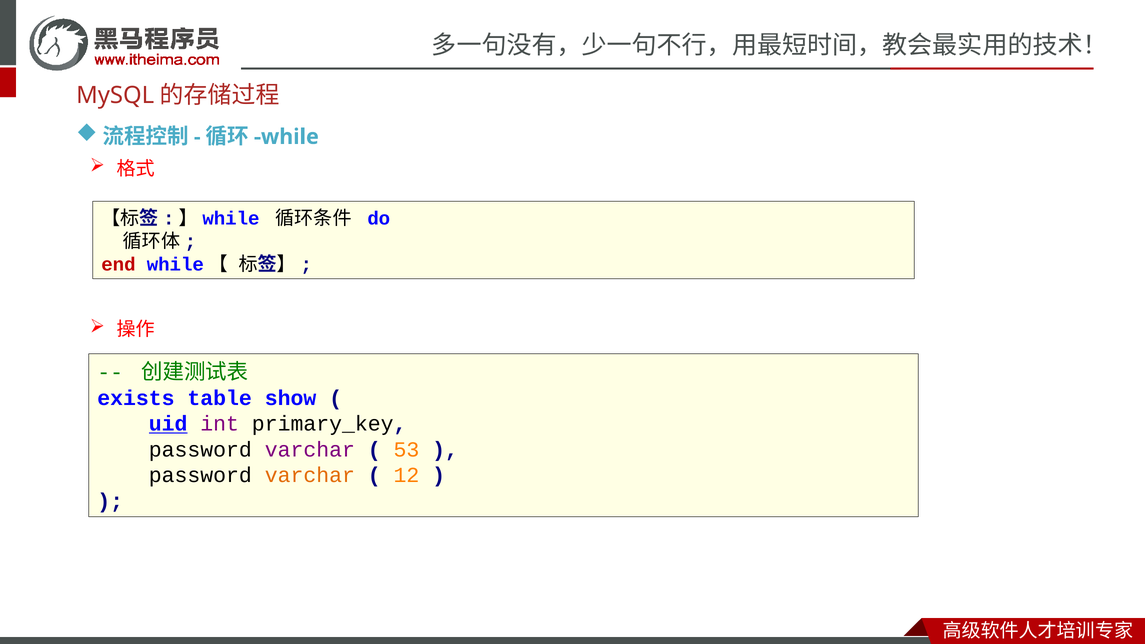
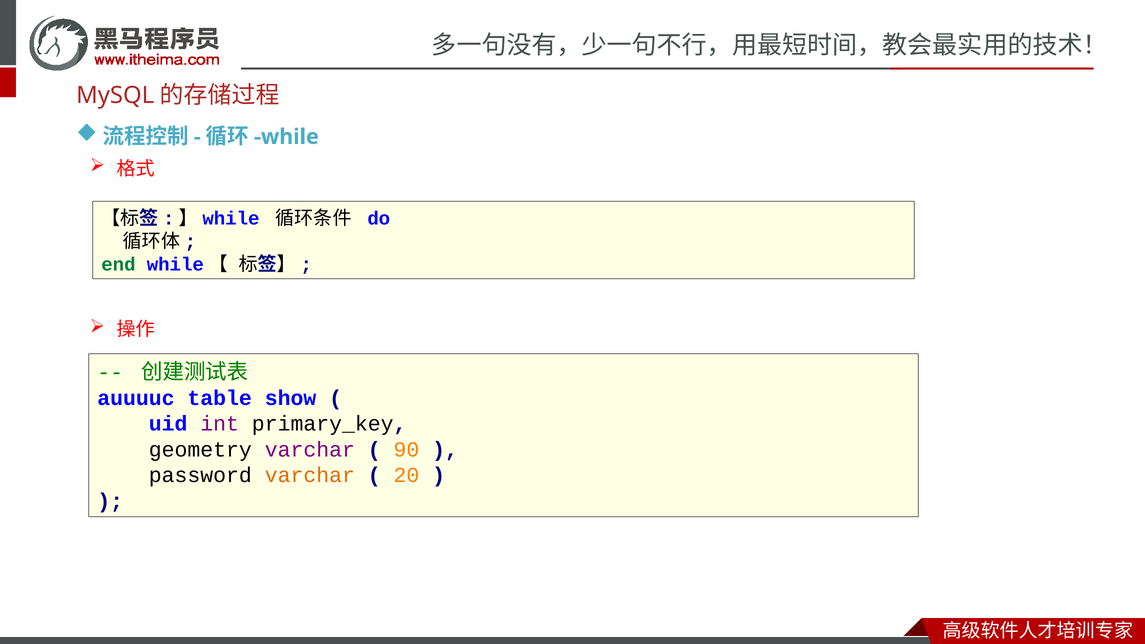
end colour: red -> green
exists: exists -> auuuuc
uid underline: present -> none
password at (200, 450): password -> geometry
53: 53 -> 90
12: 12 -> 20
